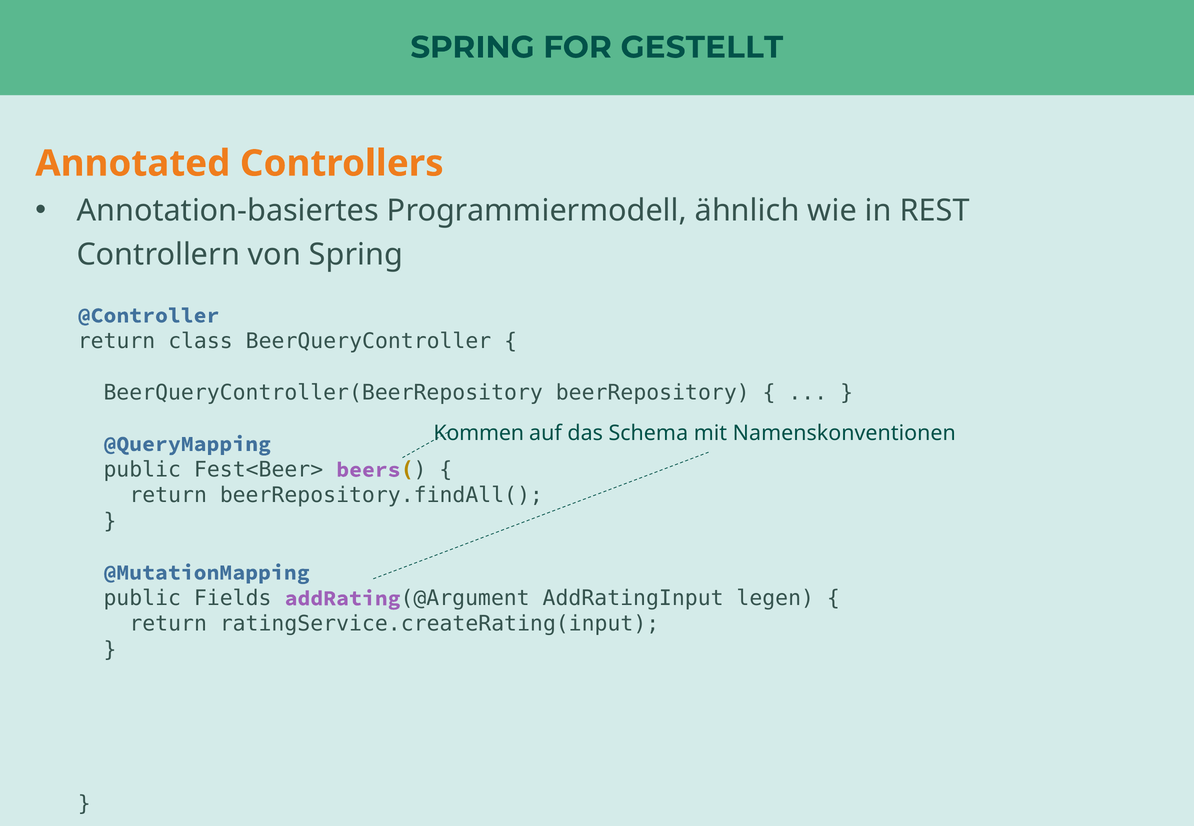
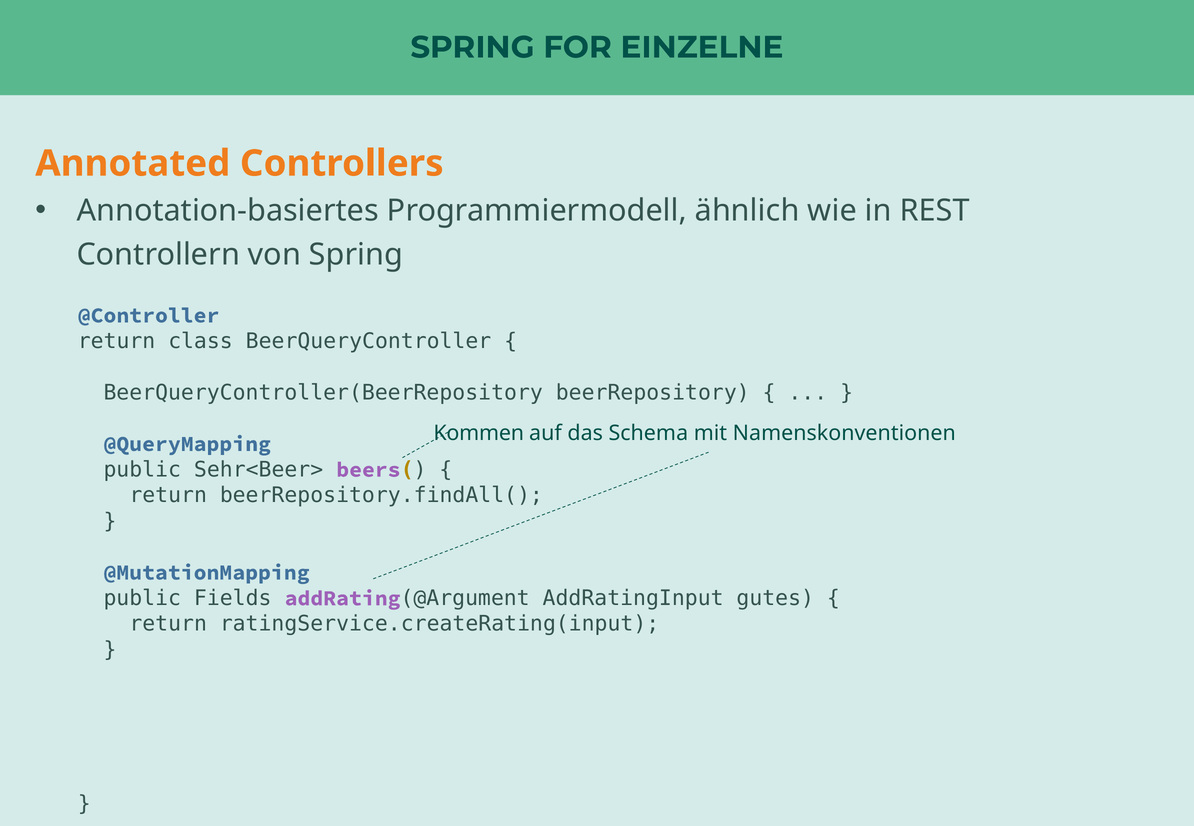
GESTELLT: GESTELLT -> EINZELNE
Fest<Beer>: Fest<Beer> -> Sehr<Beer>
legen: legen -> gutes
